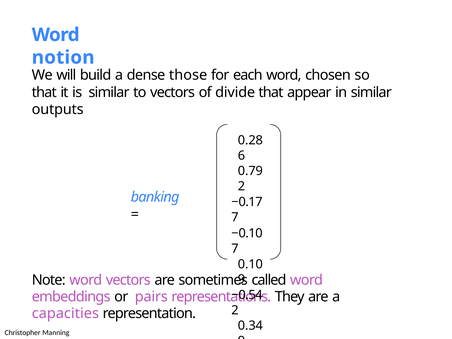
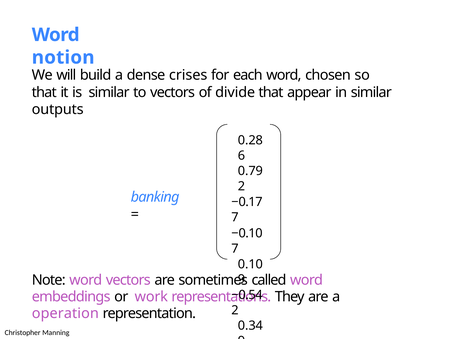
those: those -> crises
pairs: pairs -> work
capacities: capacities -> operation
